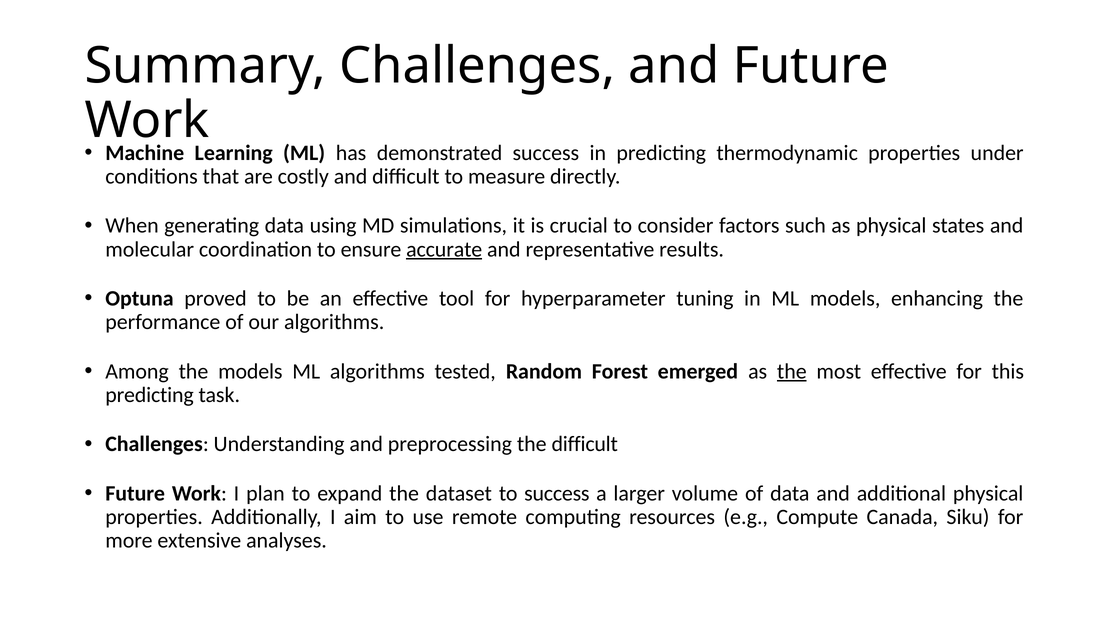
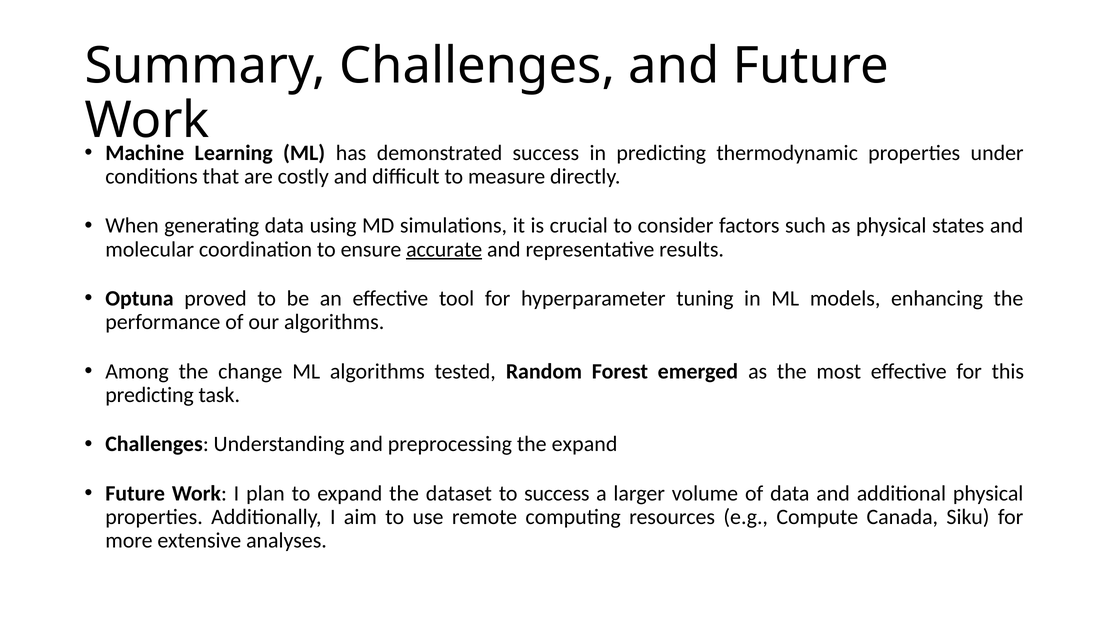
the models: models -> change
the at (792, 371) underline: present -> none
the difficult: difficult -> expand
